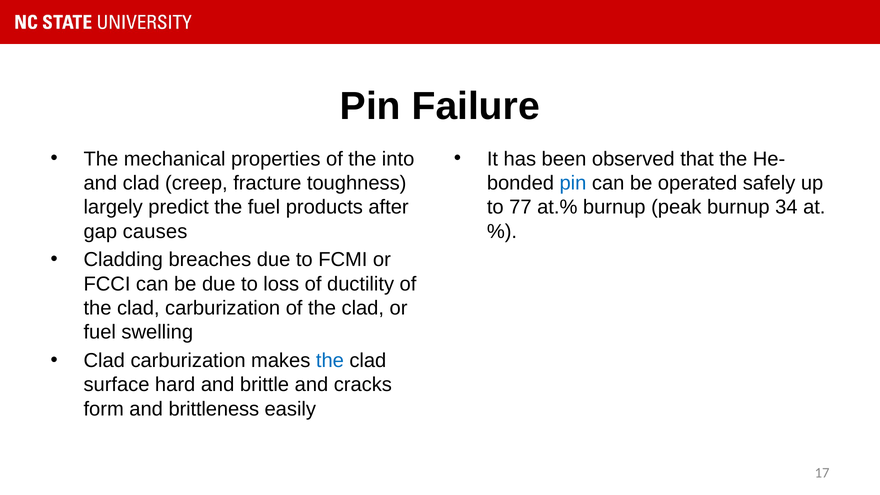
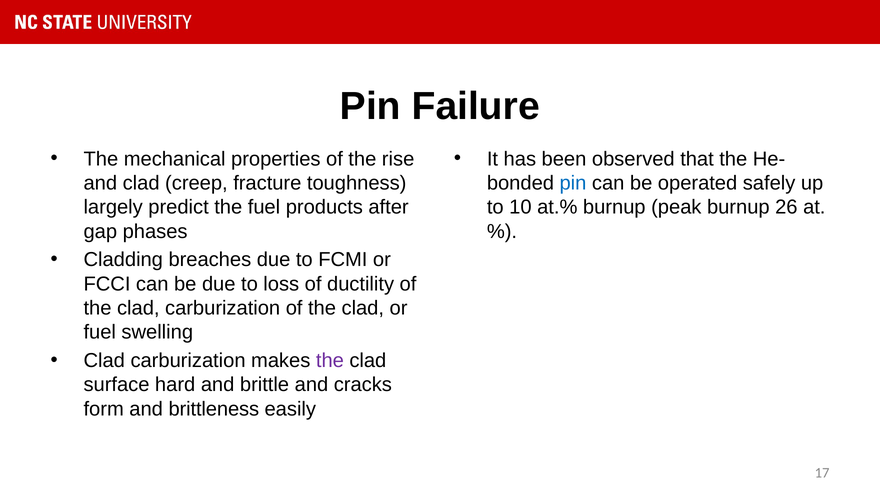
into: into -> rise
77: 77 -> 10
34: 34 -> 26
causes: causes -> phases
the at (330, 360) colour: blue -> purple
